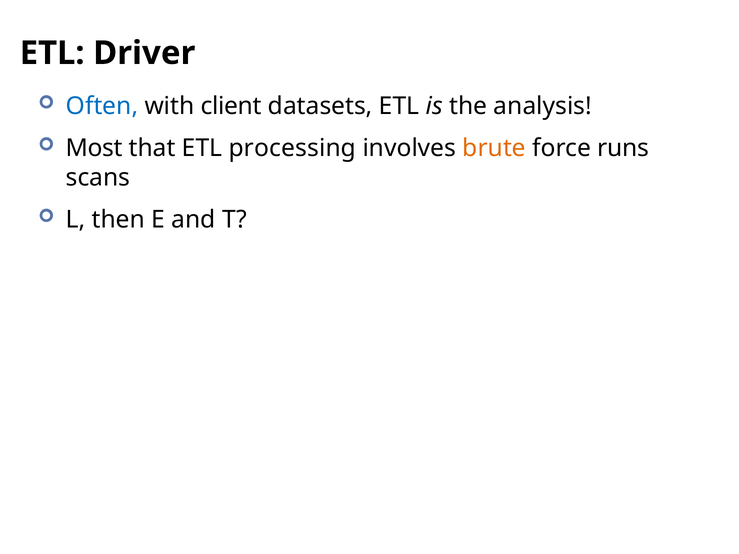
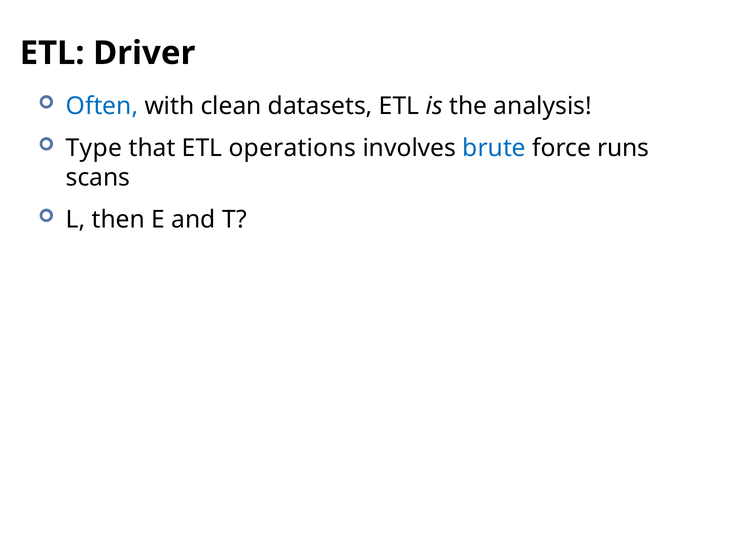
client: client -> clean
Most: Most -> Type
processing: processing -> operations
brute colour: orange -> blue
